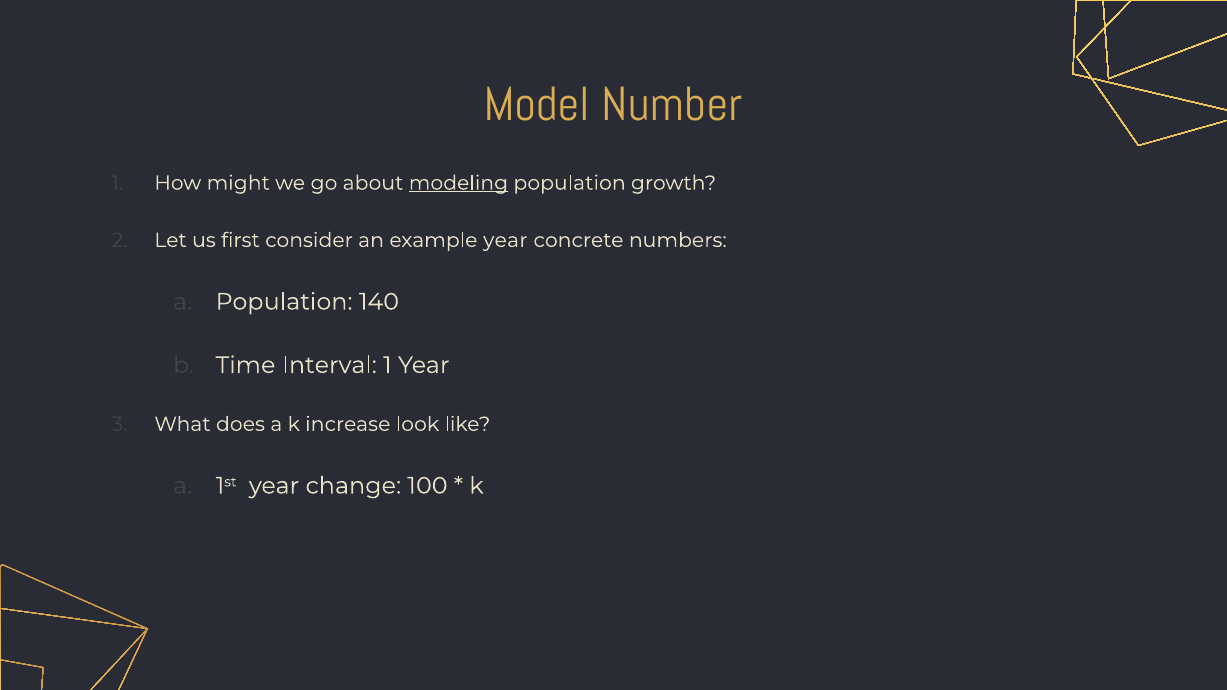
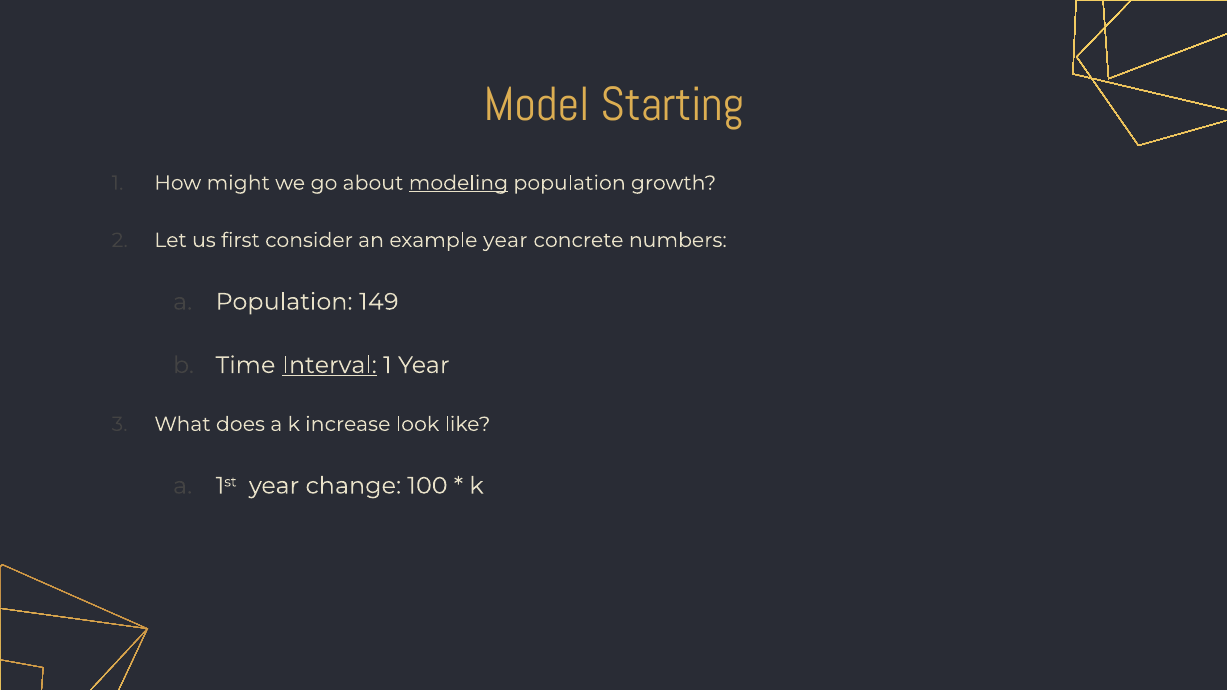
Number: Number -> Starting
140: 140 -> 149
Interval underline: none -> present
